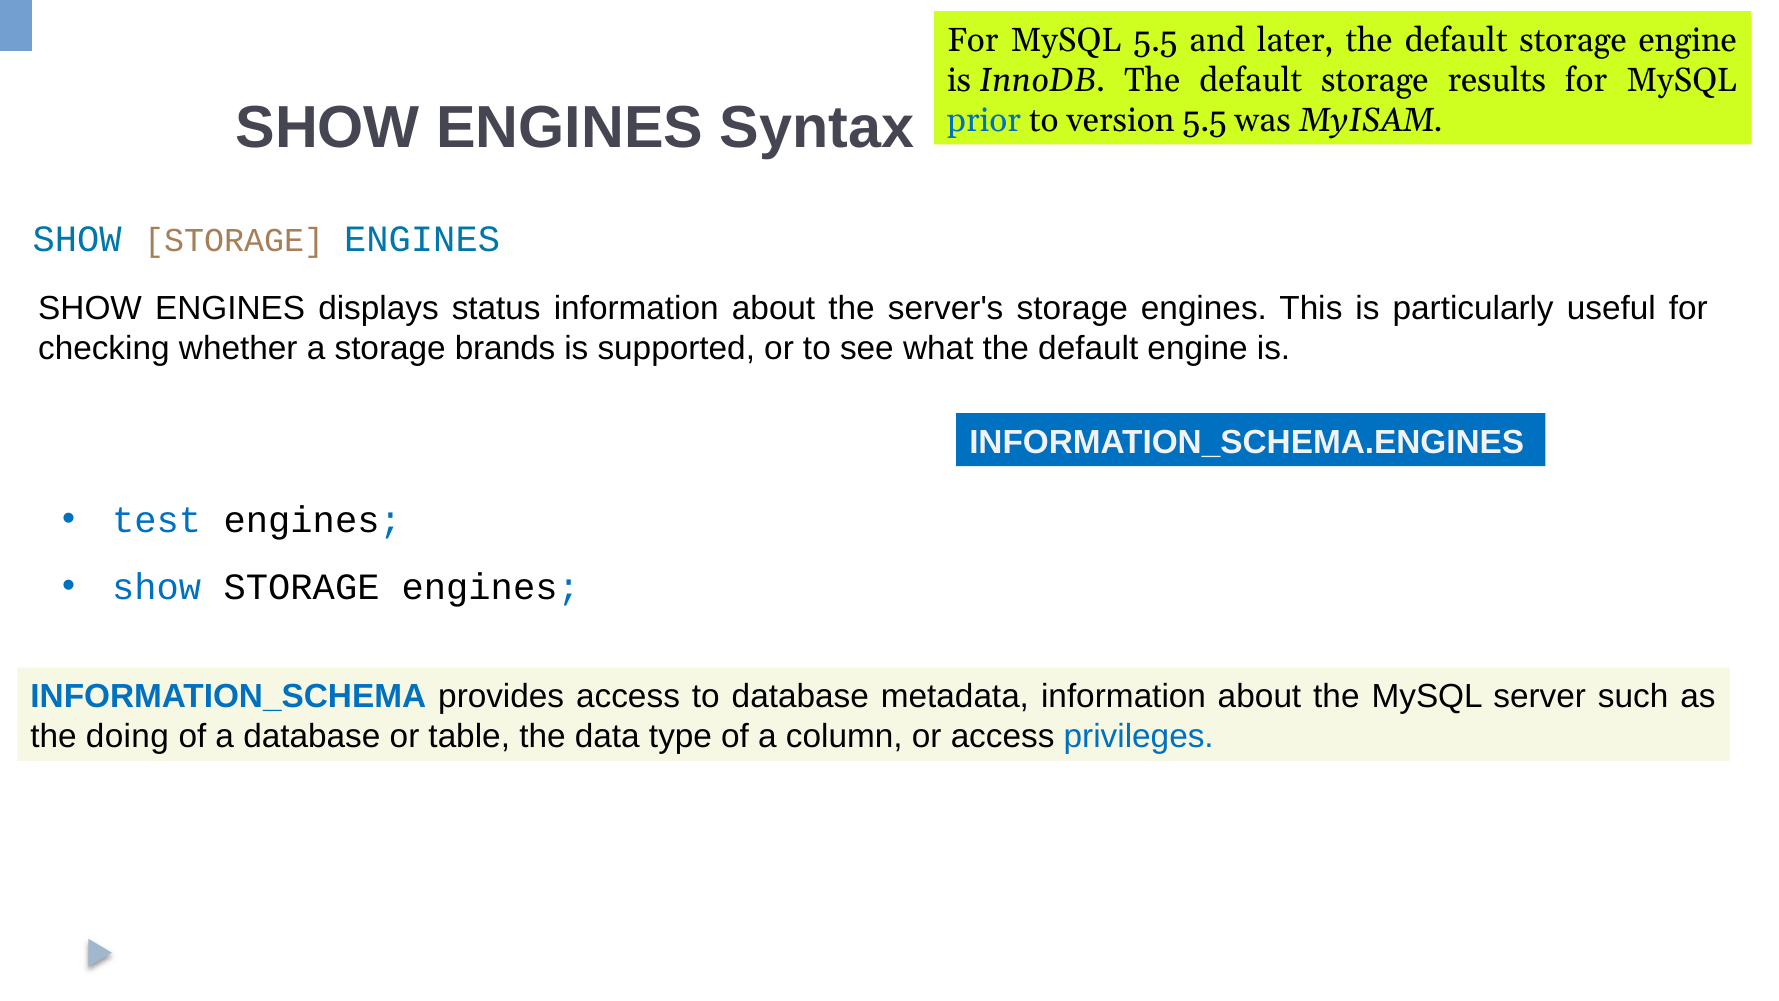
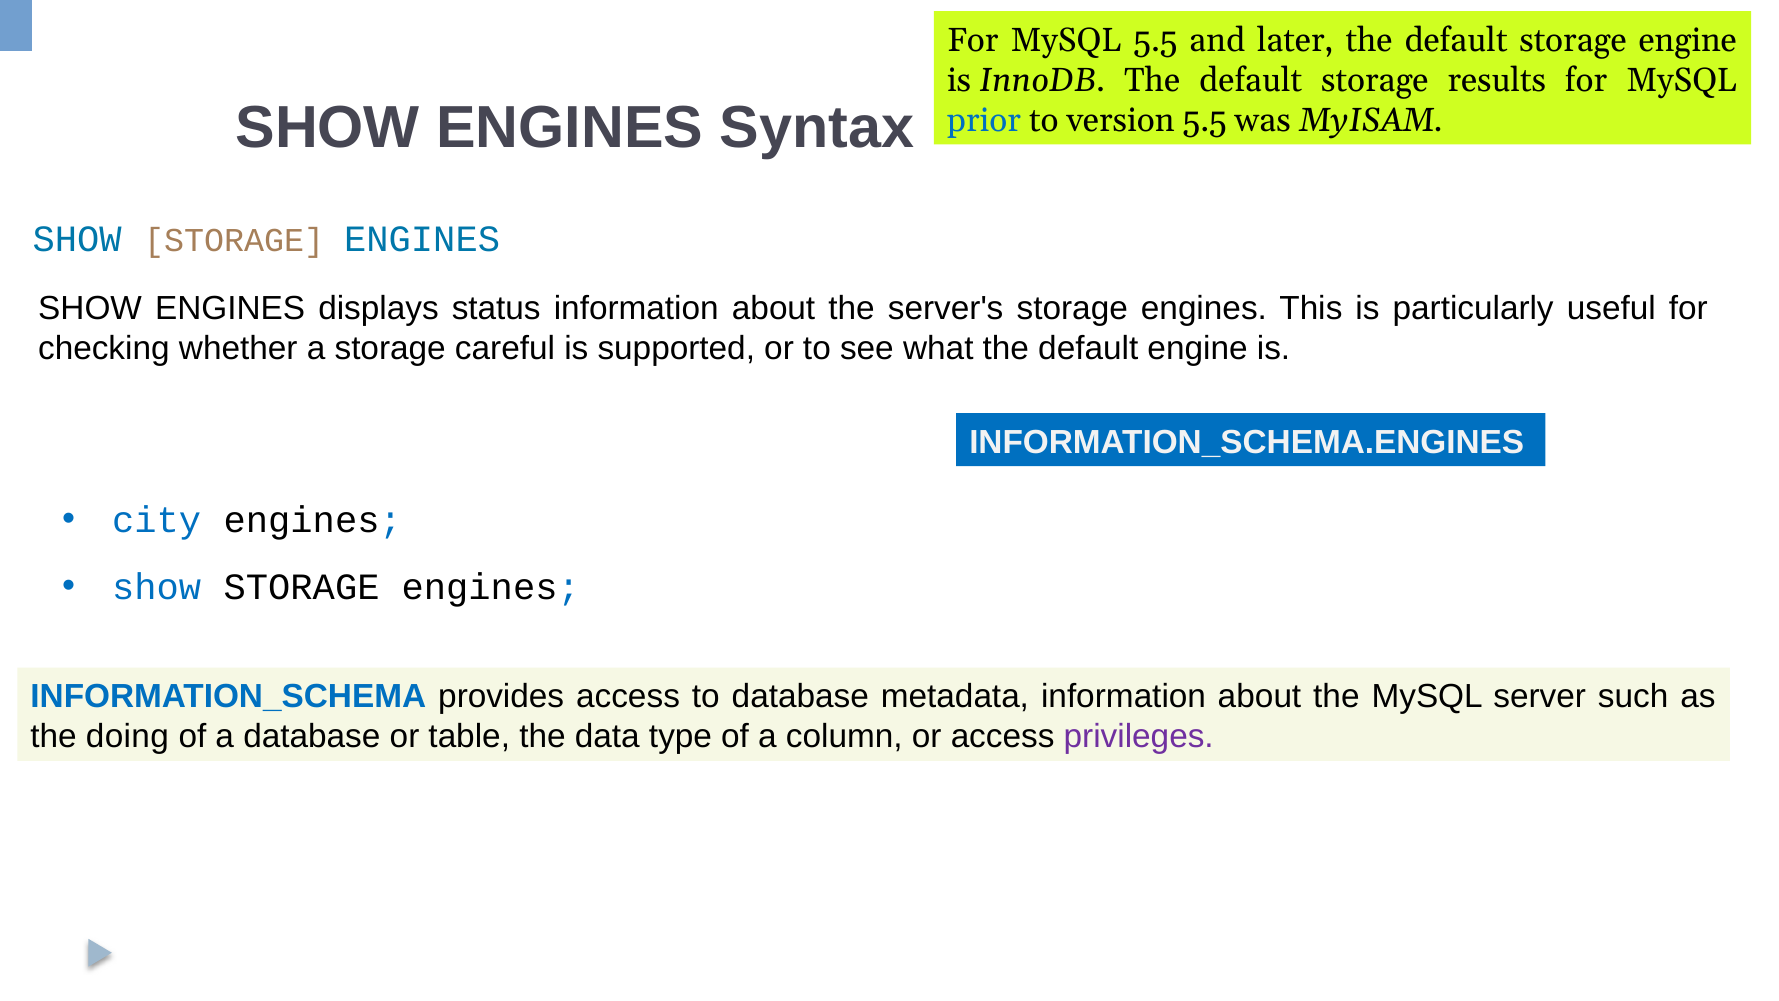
brands: brands -> careful
test: test -> city
privileges colour: blue -> purple
